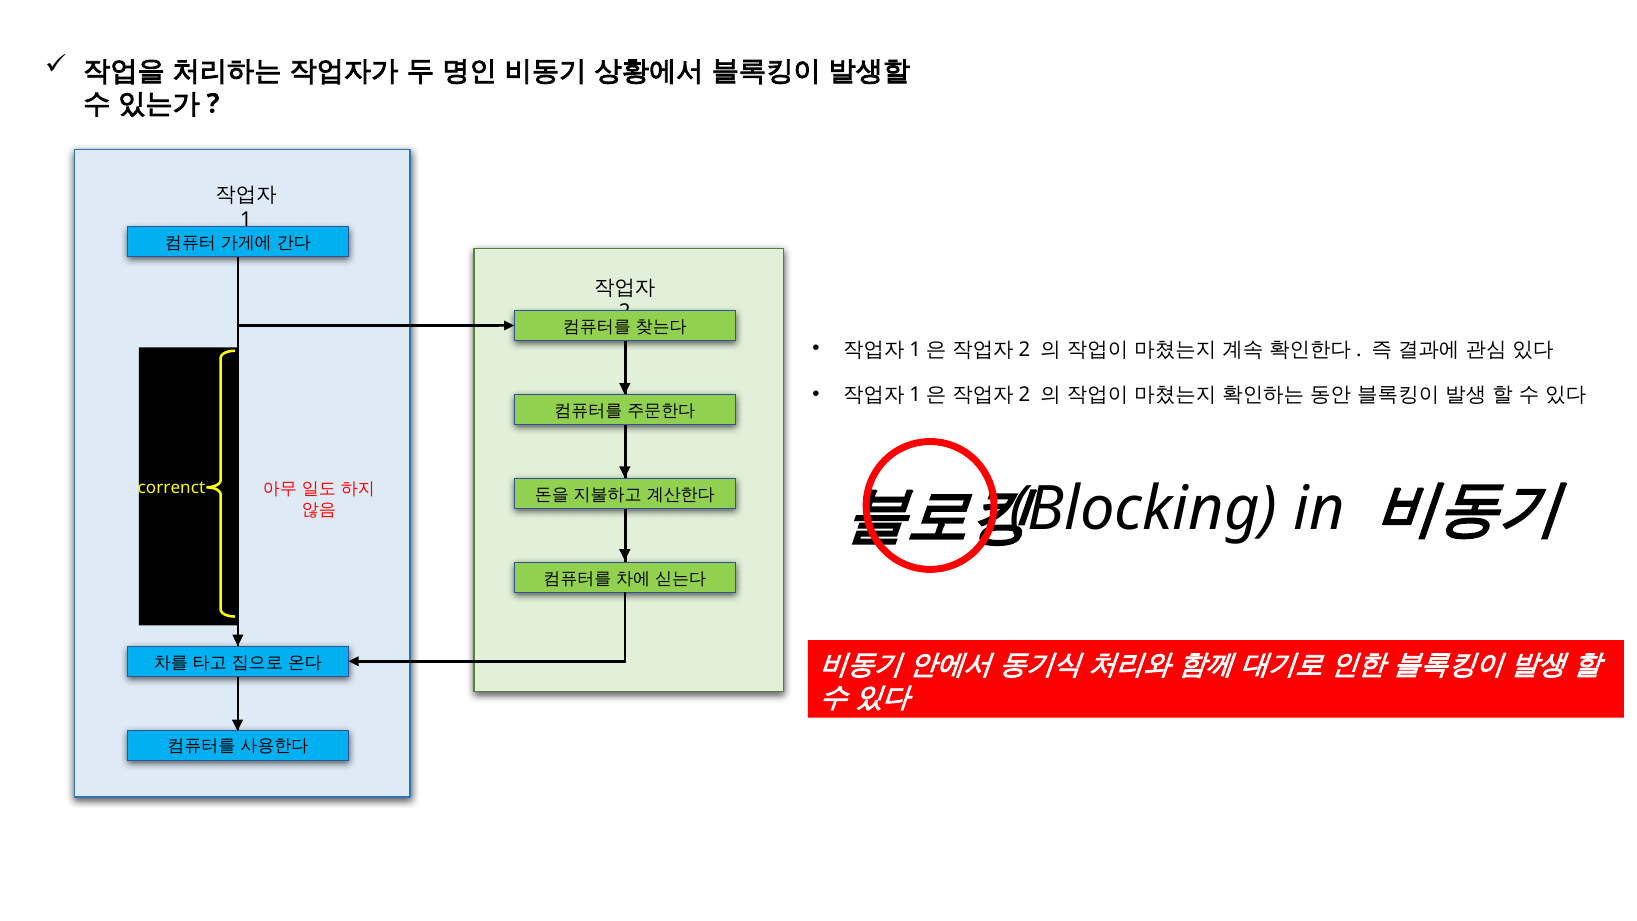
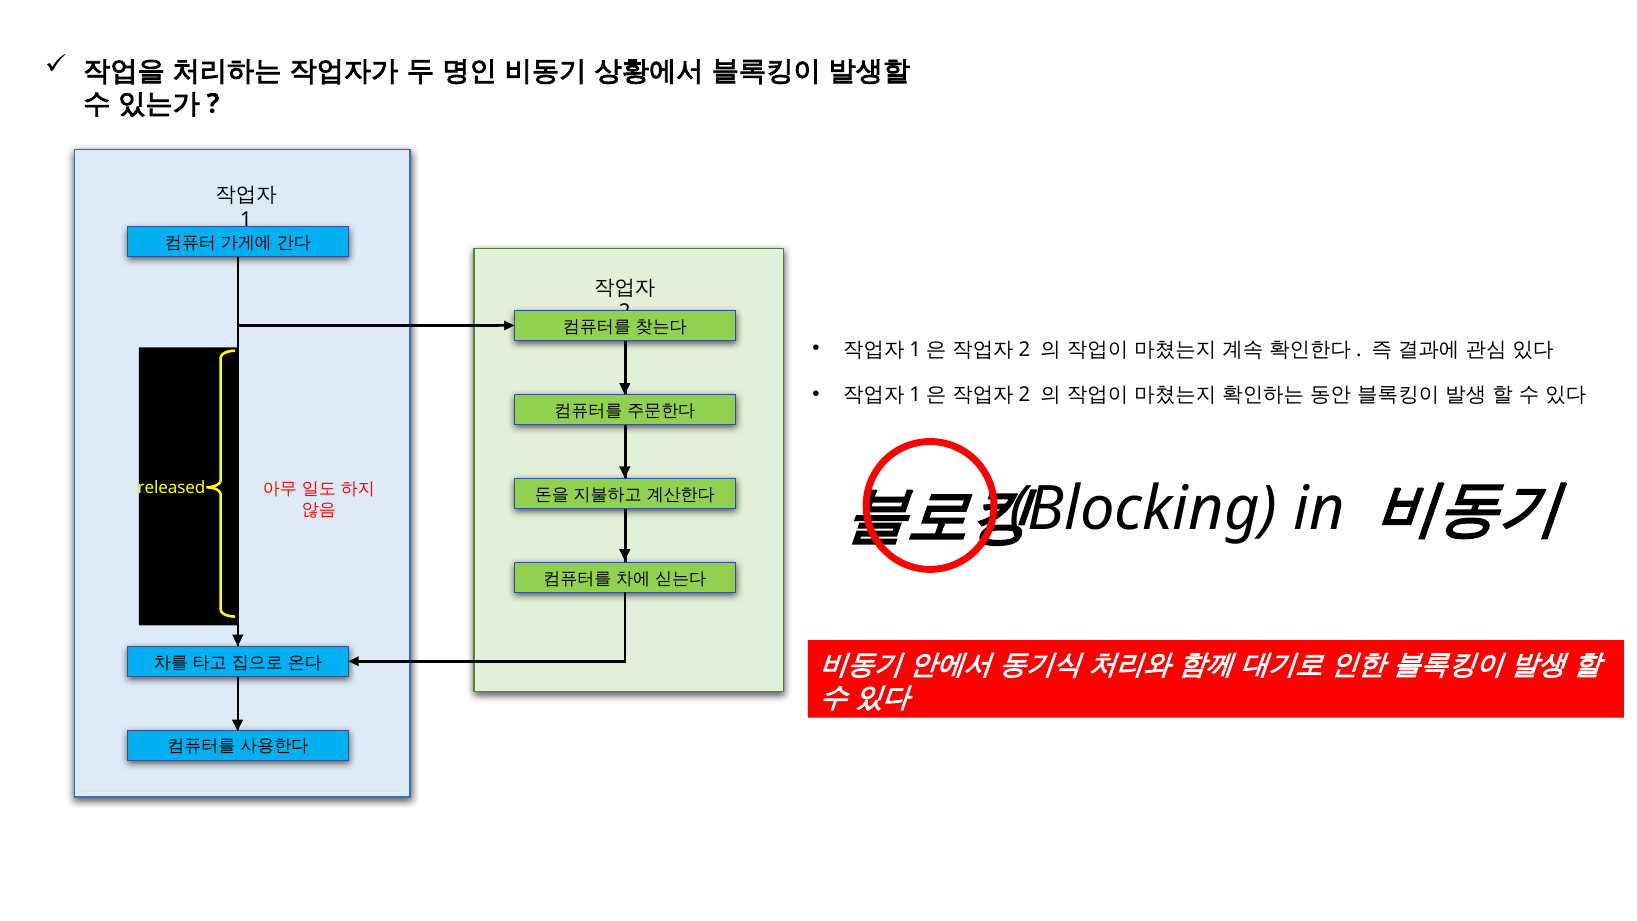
correnct: correnct -> released
